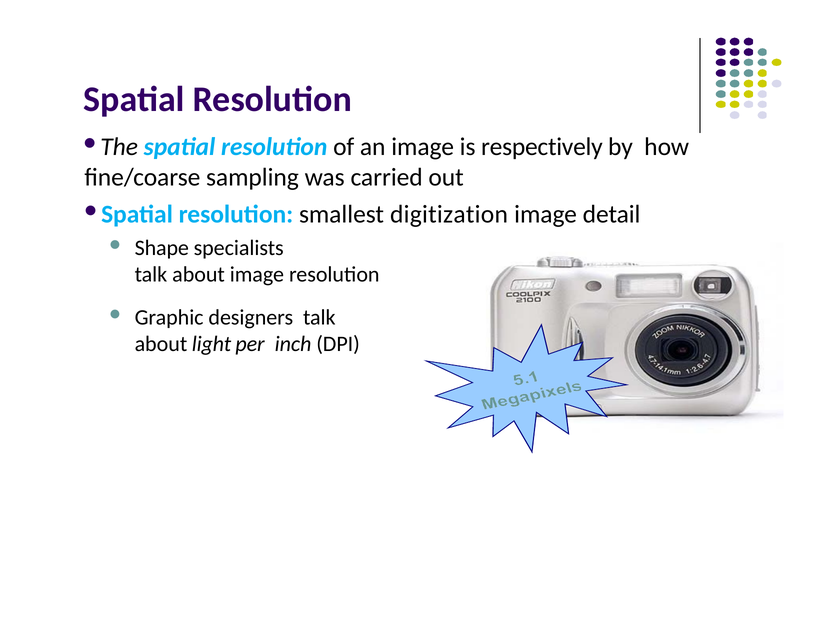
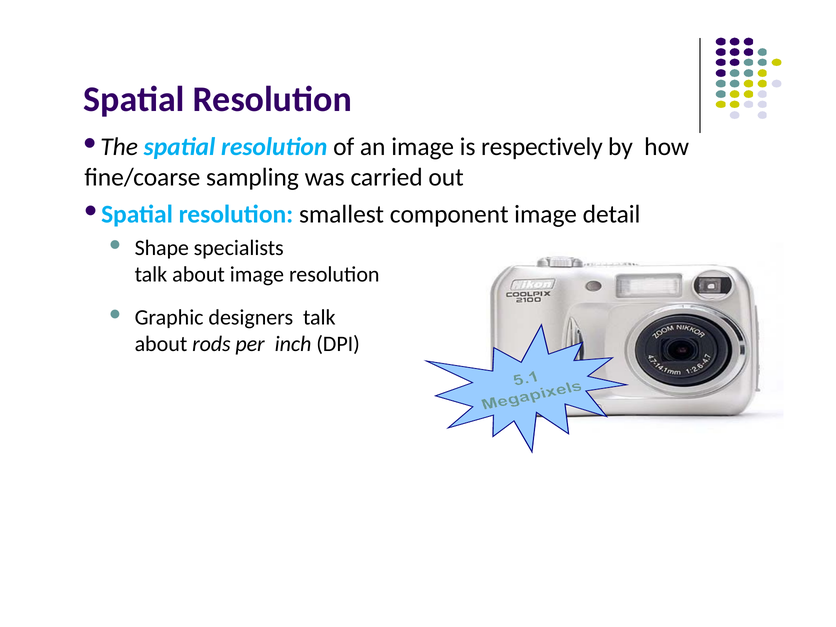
digitization: digitization -> component
light: light -> rods
